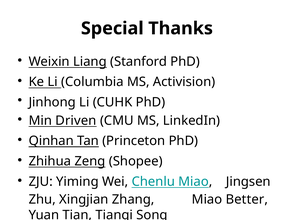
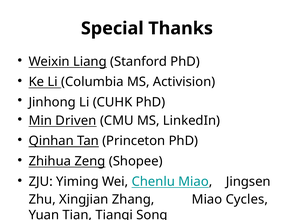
Better: Better -> Cycles
